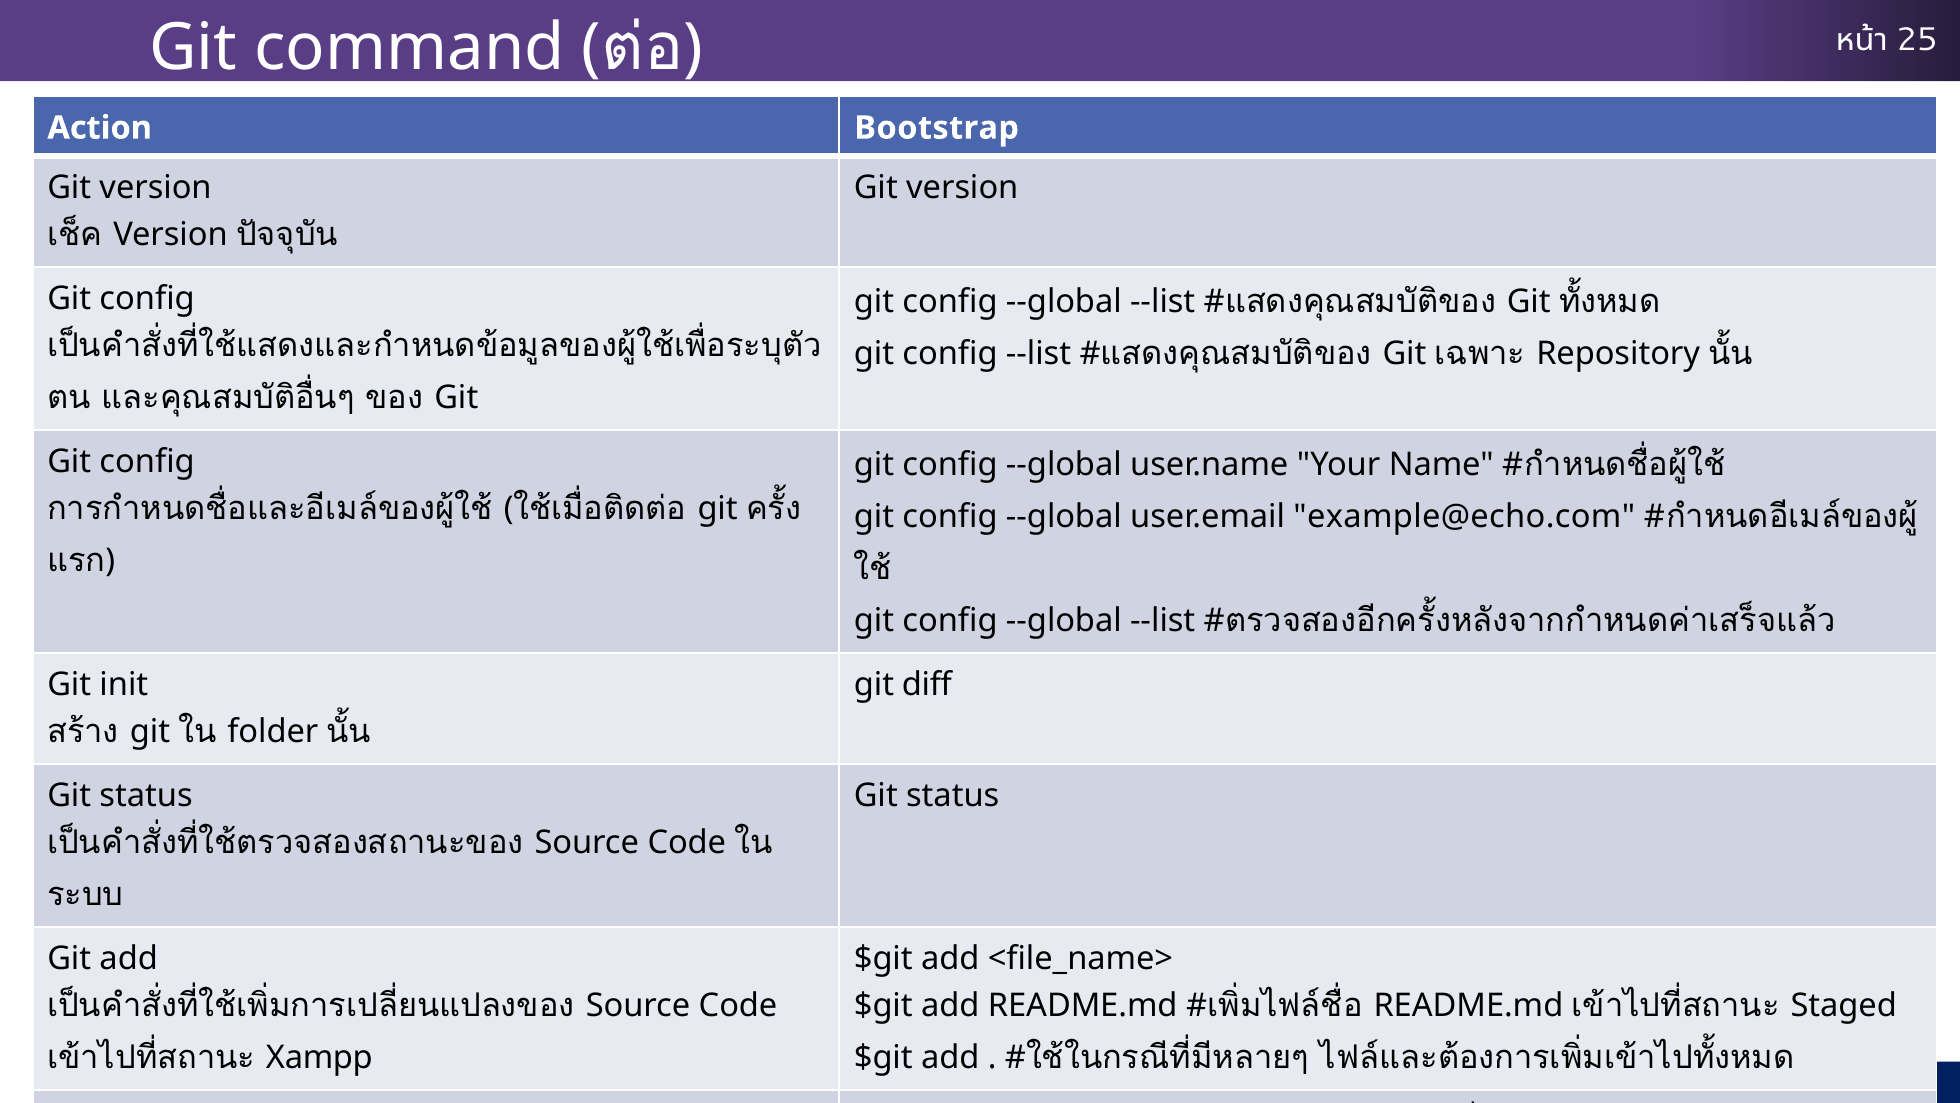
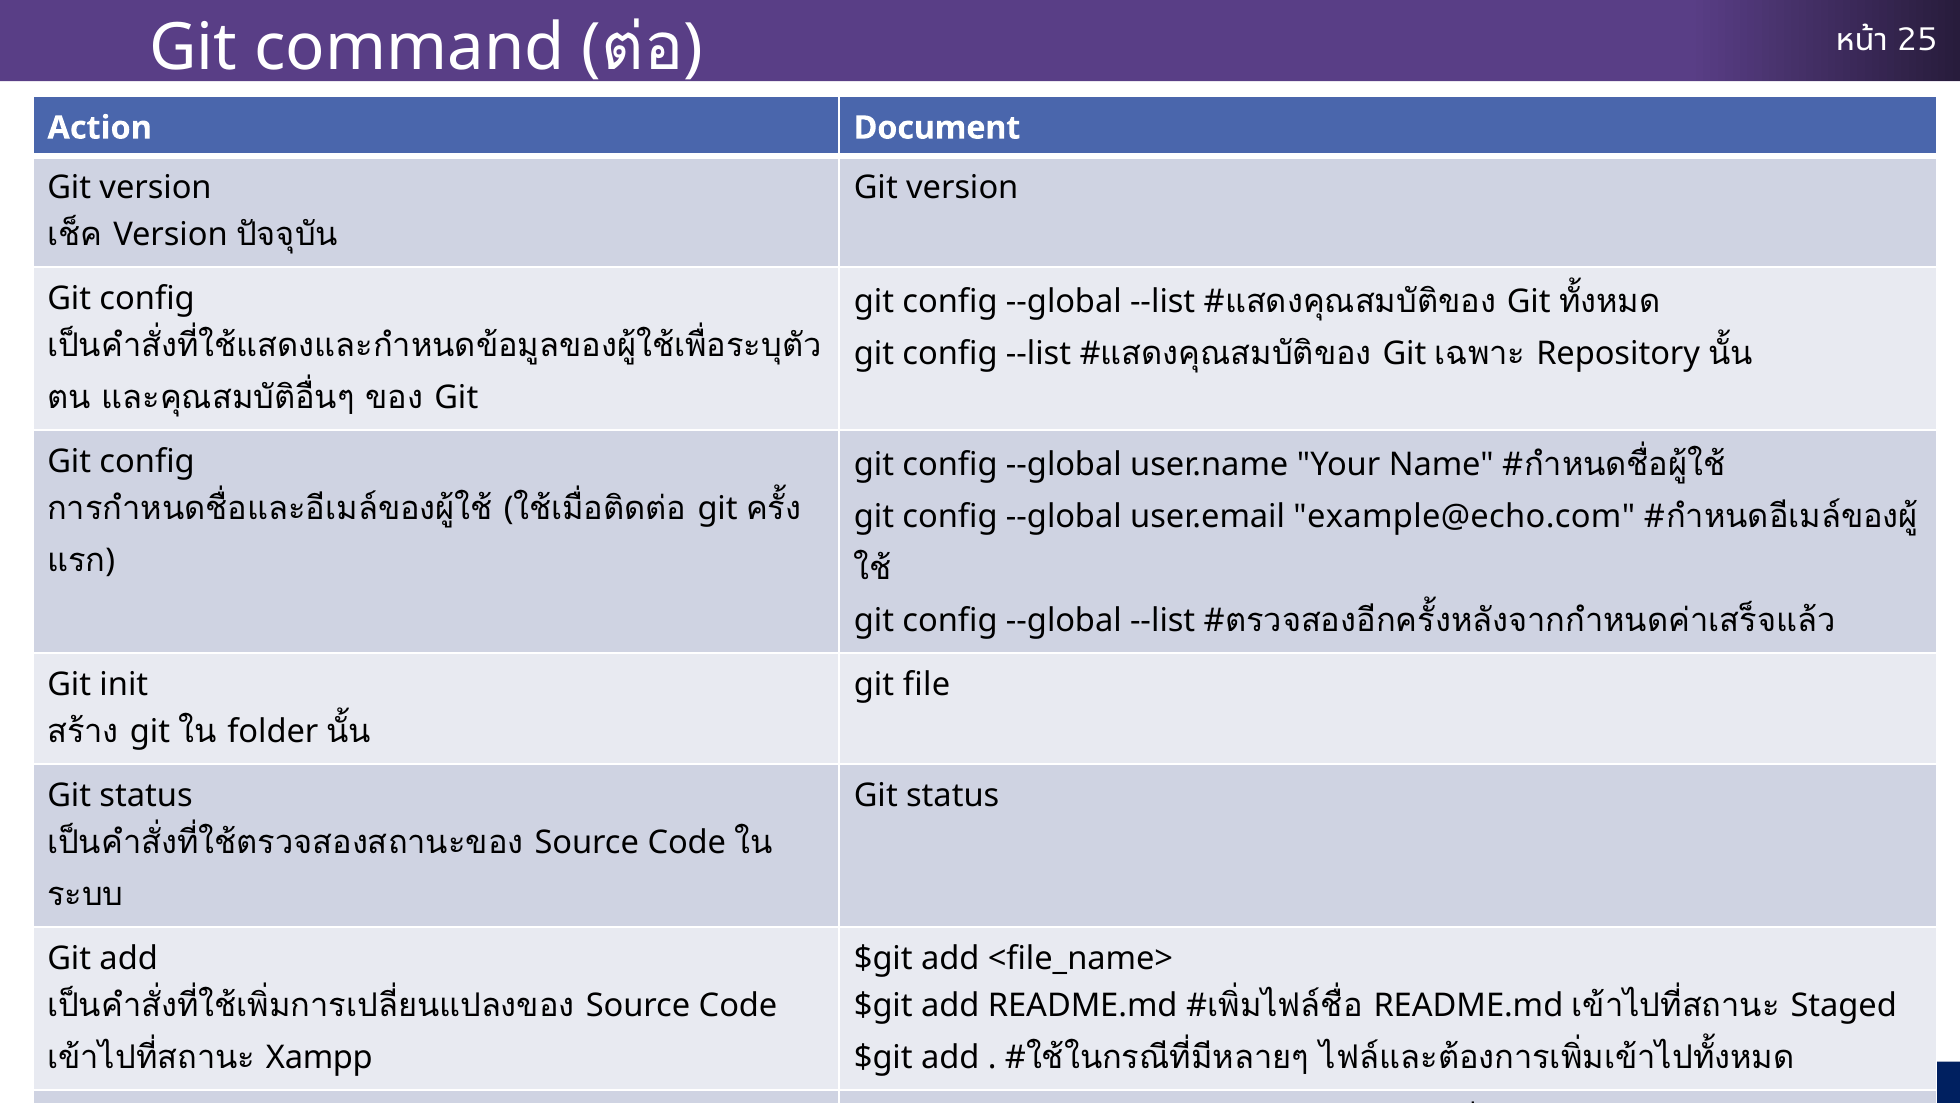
Bootstrap: Bootstrap -> Document
diff: diff -> file
